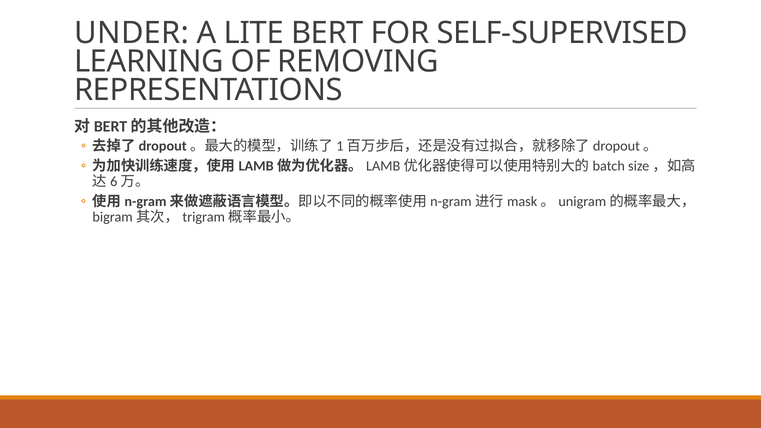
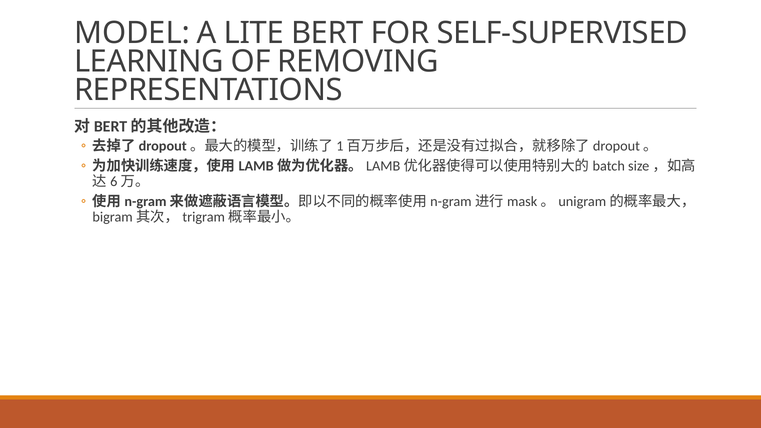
UNDER: UNDER -> MODEL
